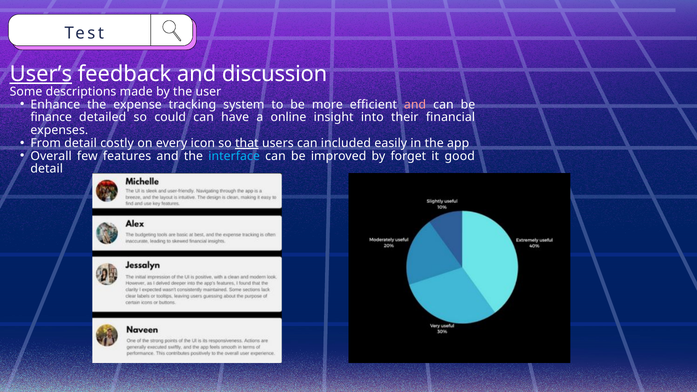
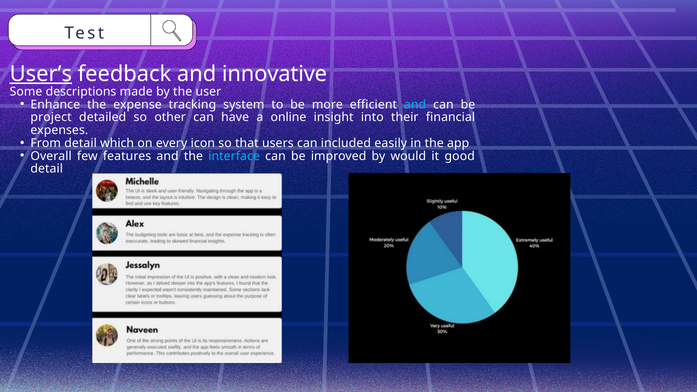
discussion: discussion -> innovative
and at (415, 105) colour: pink -> light blue
finance: finance -> project
could: could -> other
costly: costly -> which
that underline: present -> none
forget: forget -> would
